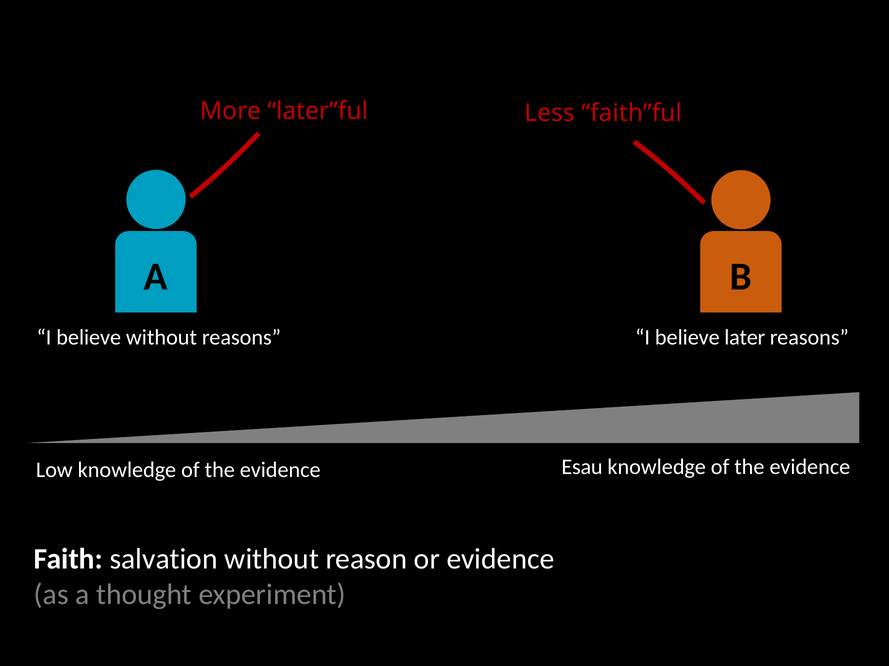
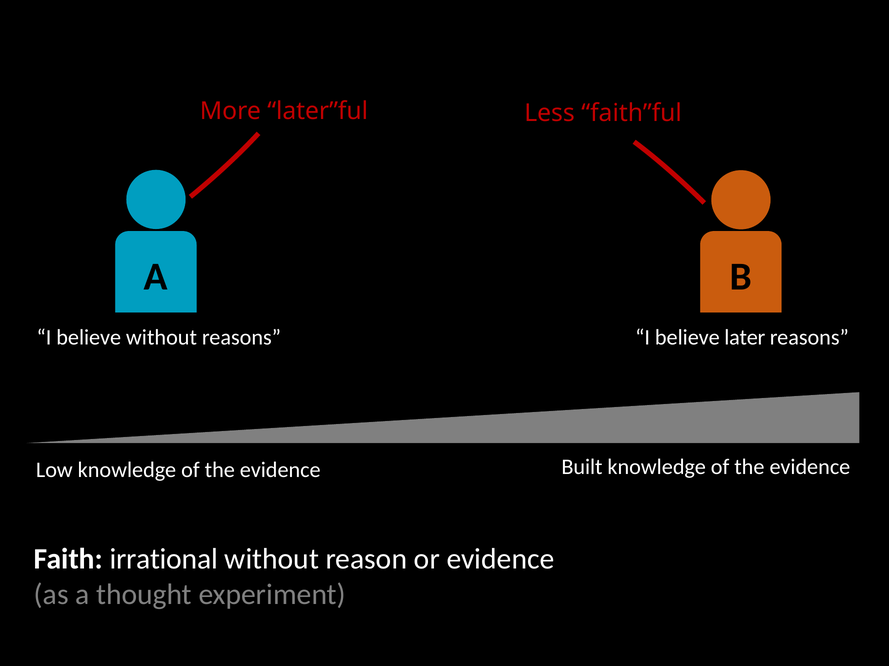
Esau: Esau -> Built
salvation: salvation -> irrational
